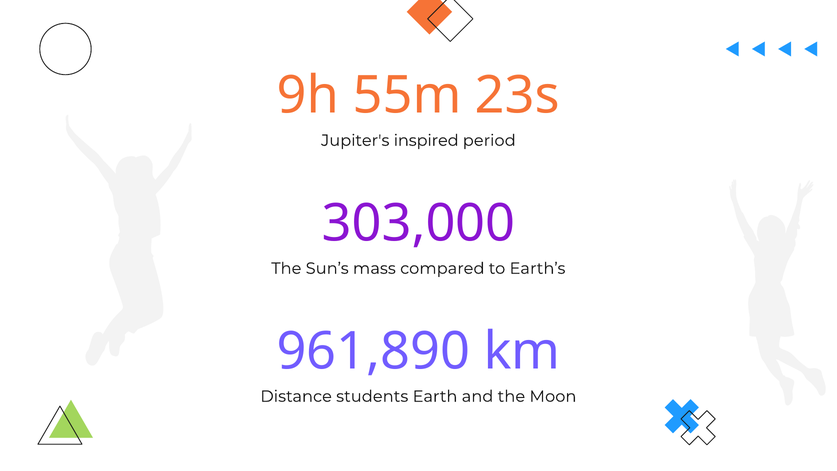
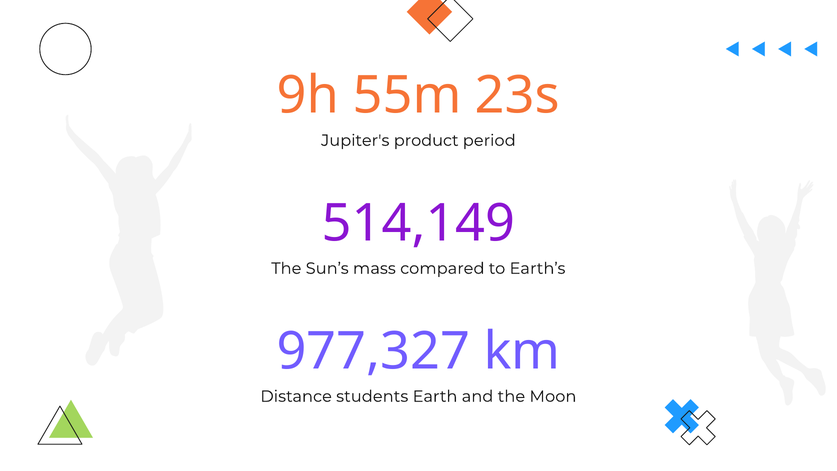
inspired: inspired -> product
303,000: 303,000 -> 514,149
961,890: 961,890 -> 977,327
